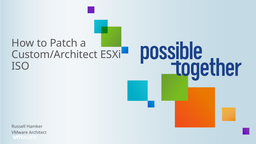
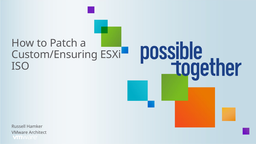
Custom/Architect: Custom/Architect -> Custom/Ensuring
